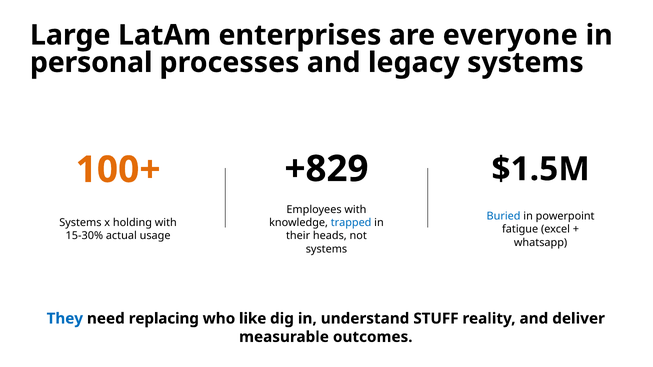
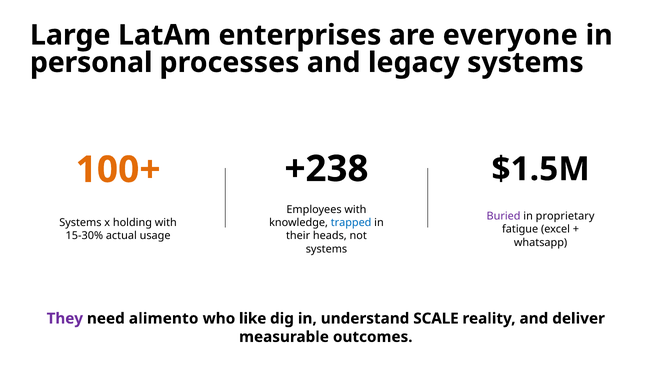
+829: +829 -> +238
Buried colour: blue -> purple
powerpoint: powerpoint -> proprietary
They colour: blue -> purple
replacing: replacing -> alimento
STUFF: STUFF -> SCALE
